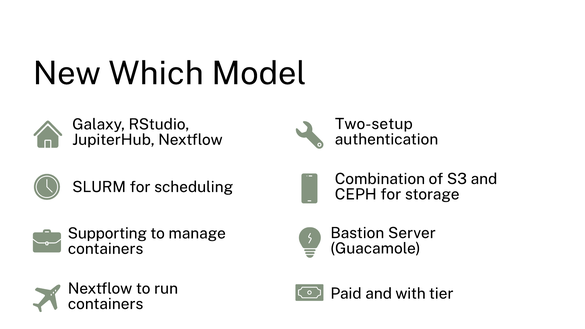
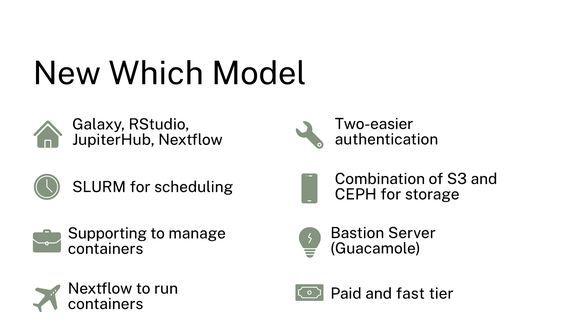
Two-setup: Two-setup -> Two-easier
with: with -> fast
